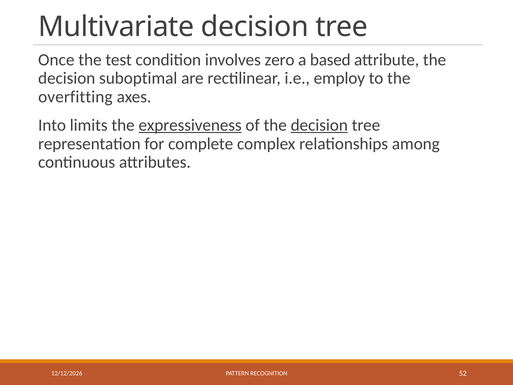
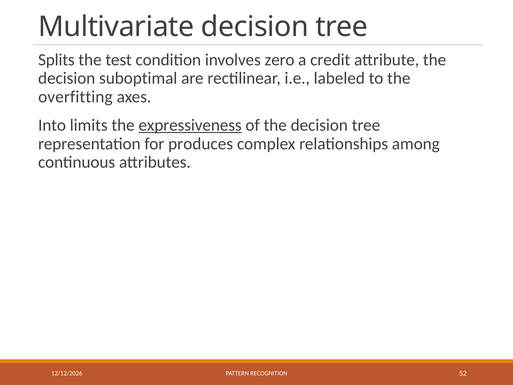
Once: Once -> Splits
based: based -> credit
employ: employ -> labeled
decision at (319, 125) underline: present -> none
complete: complete -> produces
